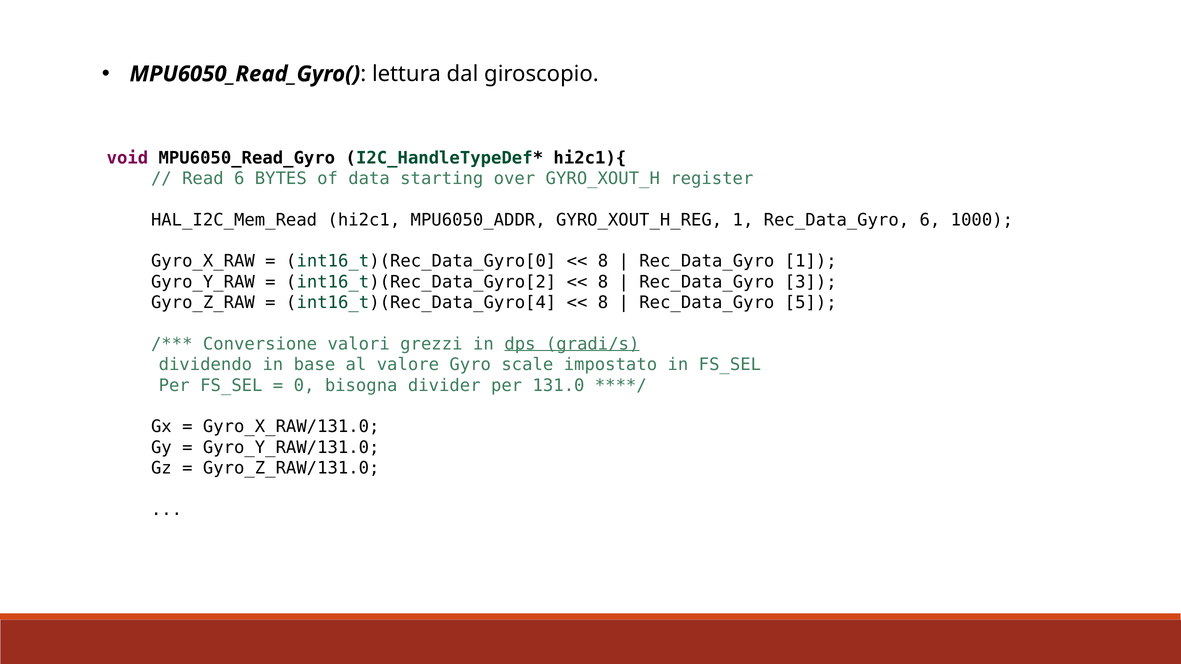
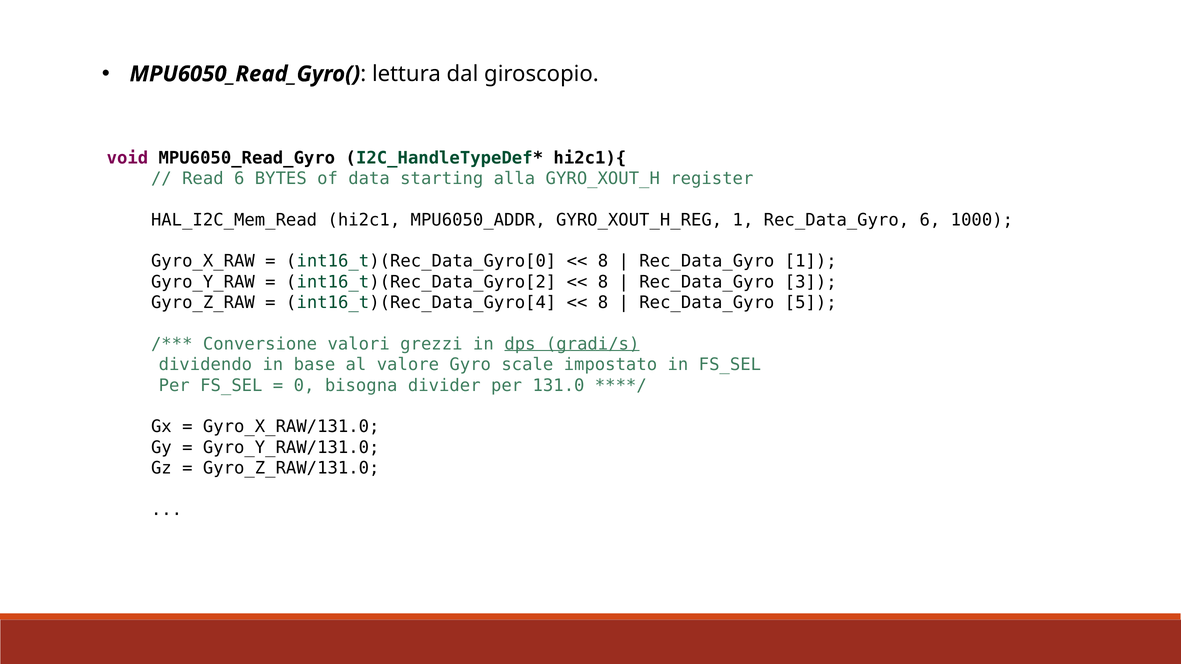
over: over -> alla
